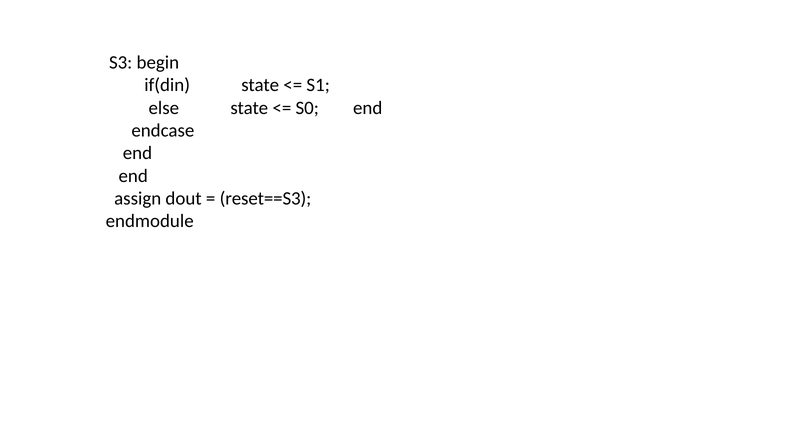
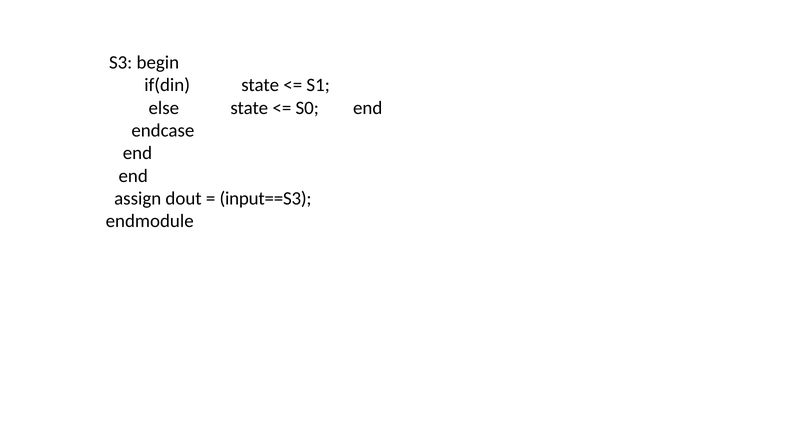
reset==S3: reset==S3 -> input==S3
